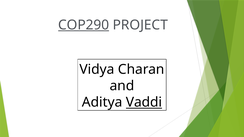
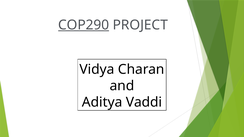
Vaddi underline: present -> none
